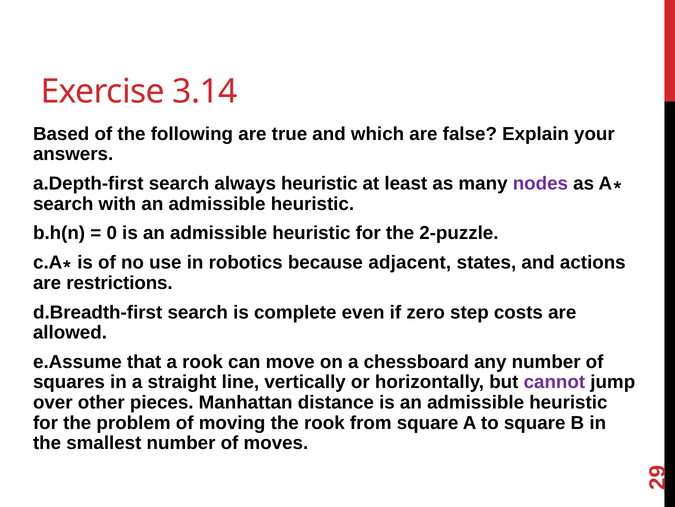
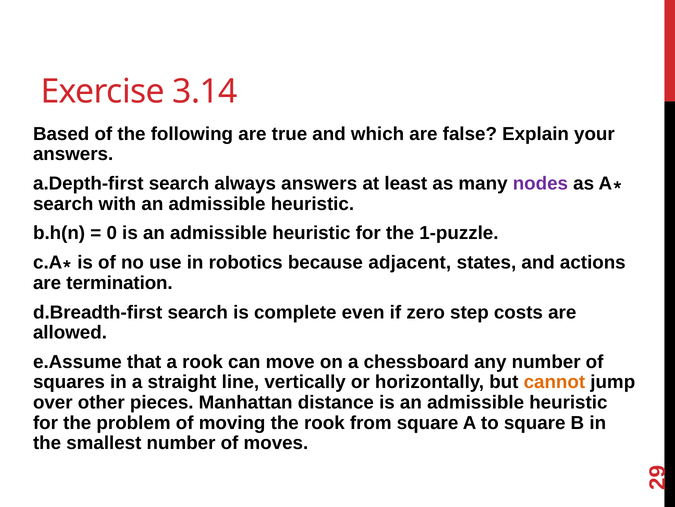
always heuristic: heuristic -> answers
2-puzzle: 2-puzzle -> 1-puzzle
restrictions: restrictions -> termination
cannot colour: purple -> orange
